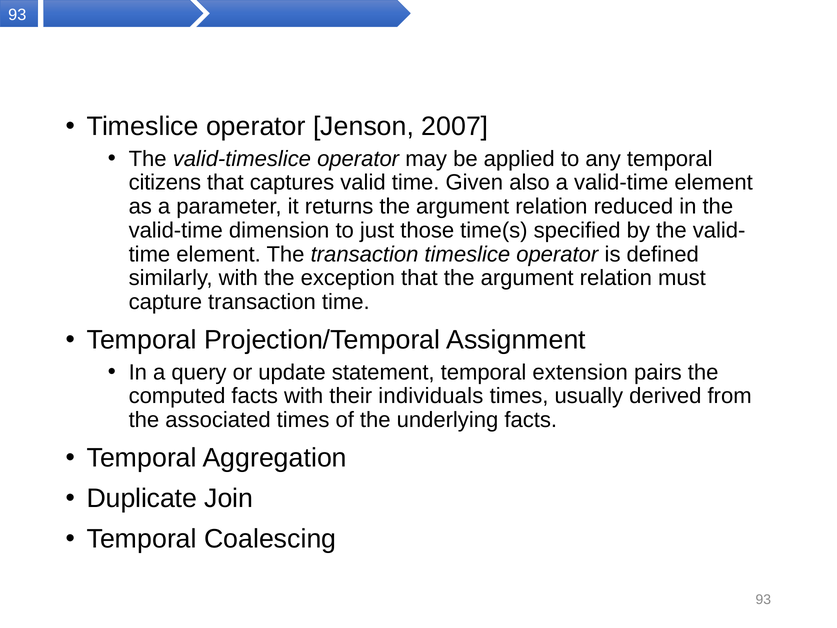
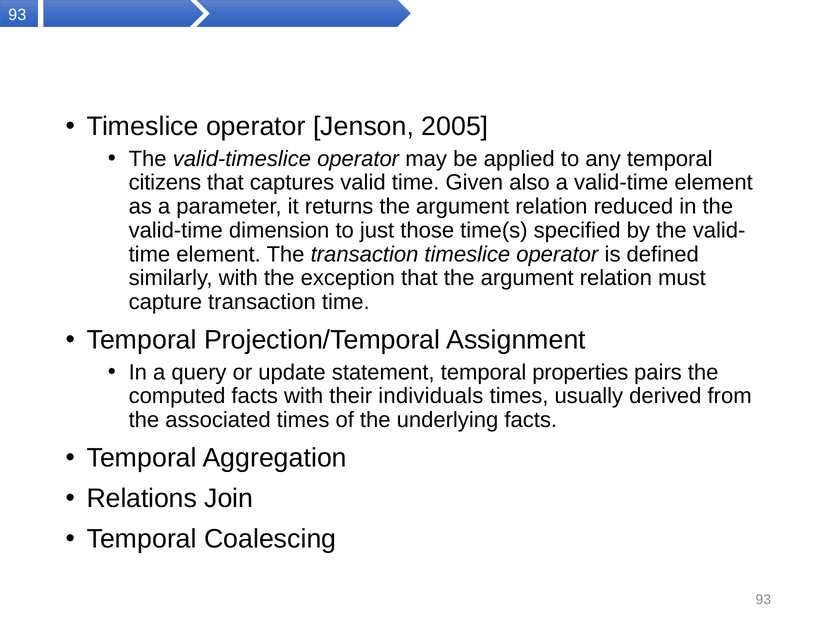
2007: 2007 -> 2005
extension: extension -> properties
Duplicate: Duplicate -> Relations
